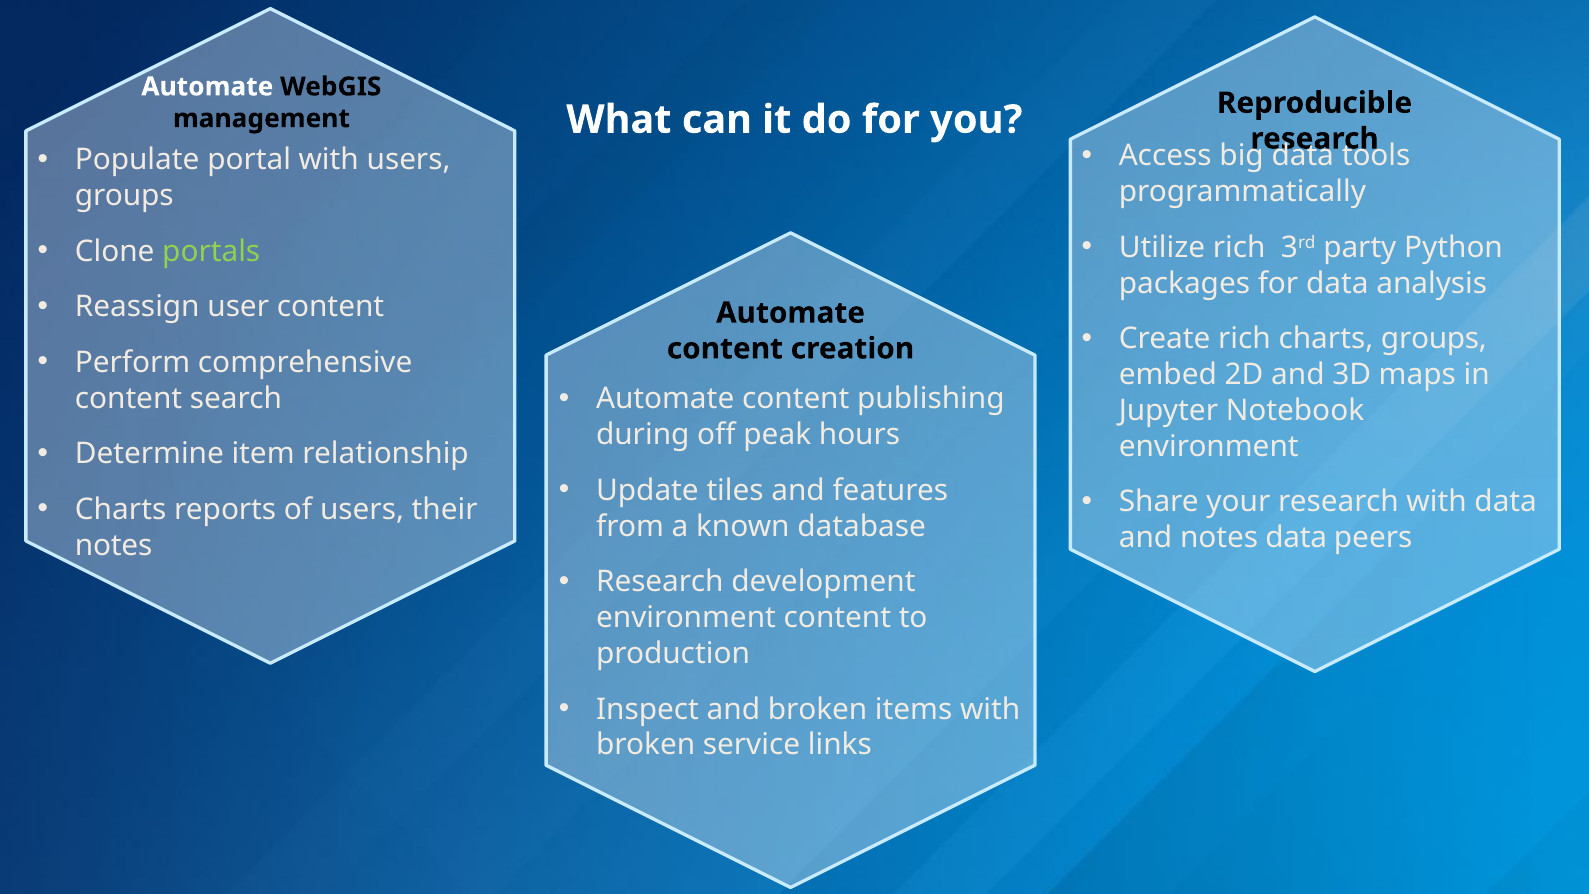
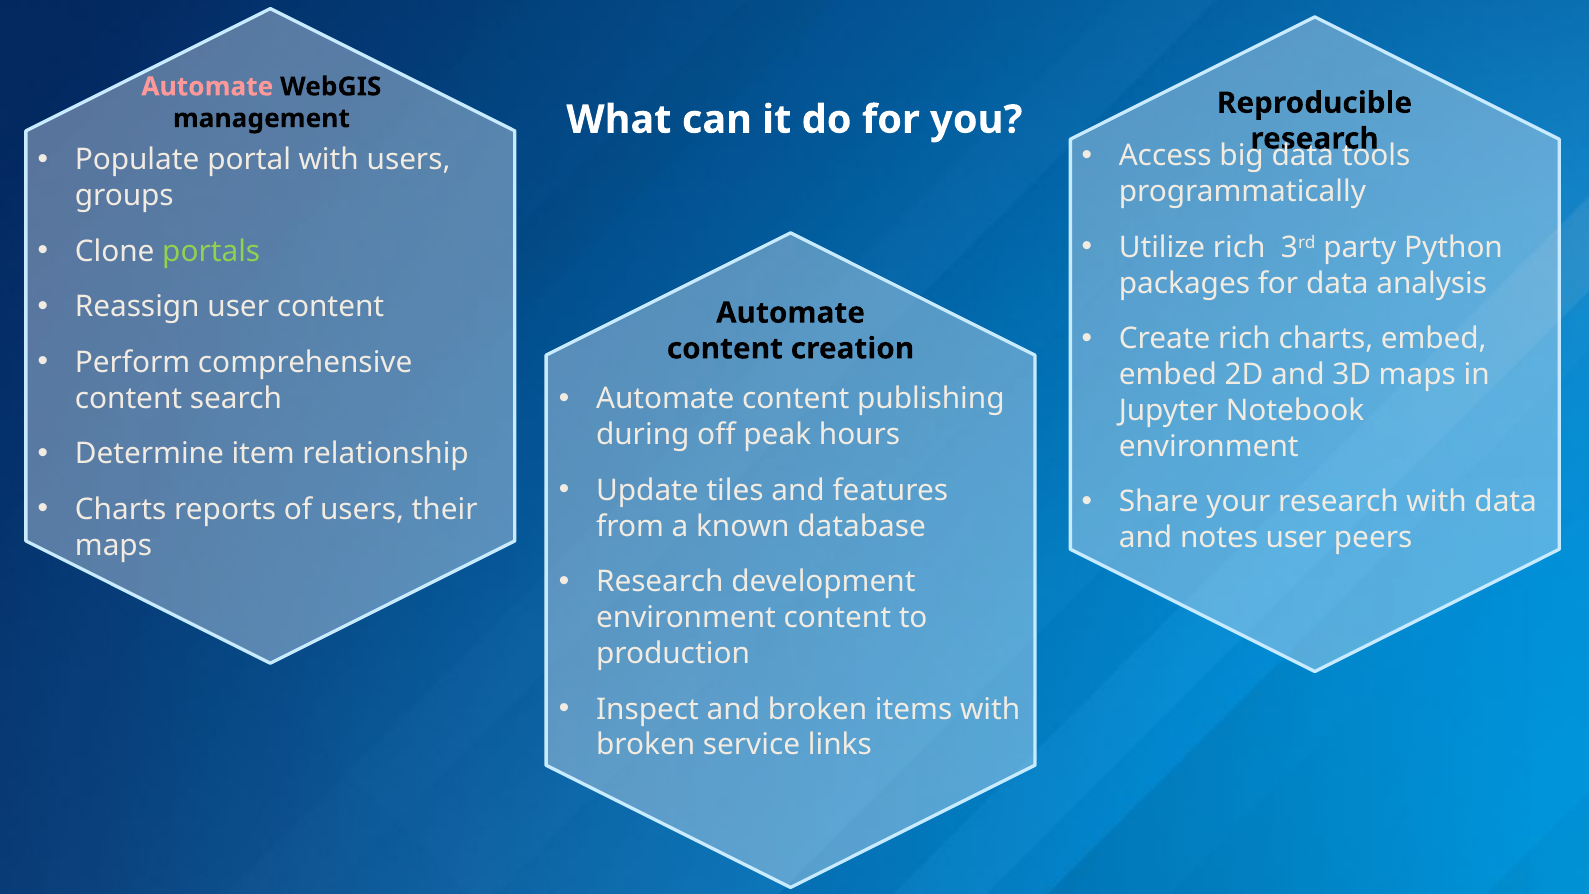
Automate at (207, 87) colour: white -> pink
charts groups: groups -> embed
notes data: data -> user
notes at (114, 545): notes -> maps
